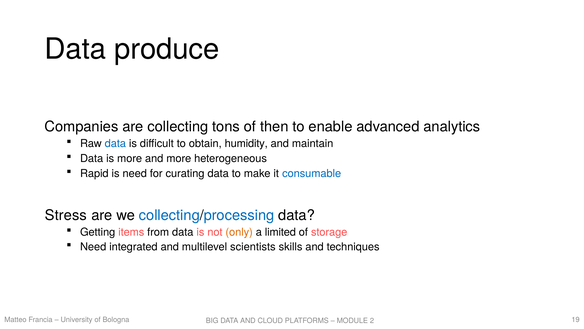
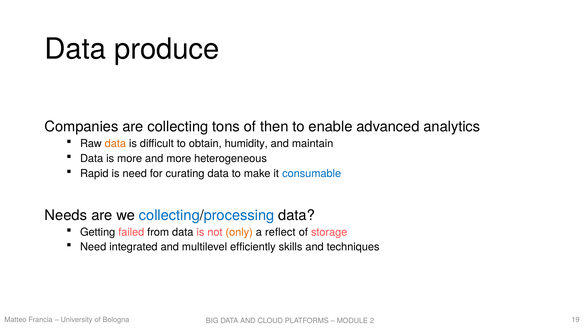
data at (115, 143) colour: blue -> orange
Stress: Stress -> Needs
items: items -> failed
limited: limited -> reflect
scientists: scientists -> efficiently
